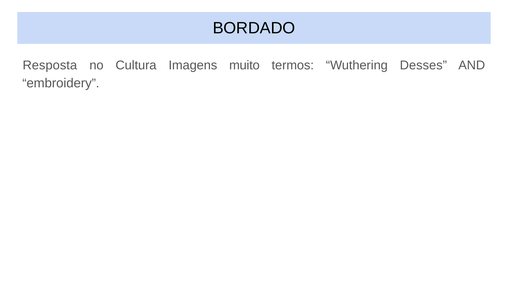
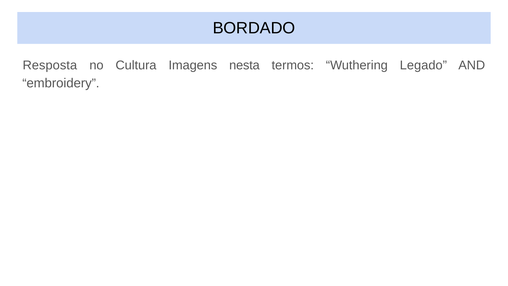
muito: muito -> nesta
Desses: Desses -> Legado
